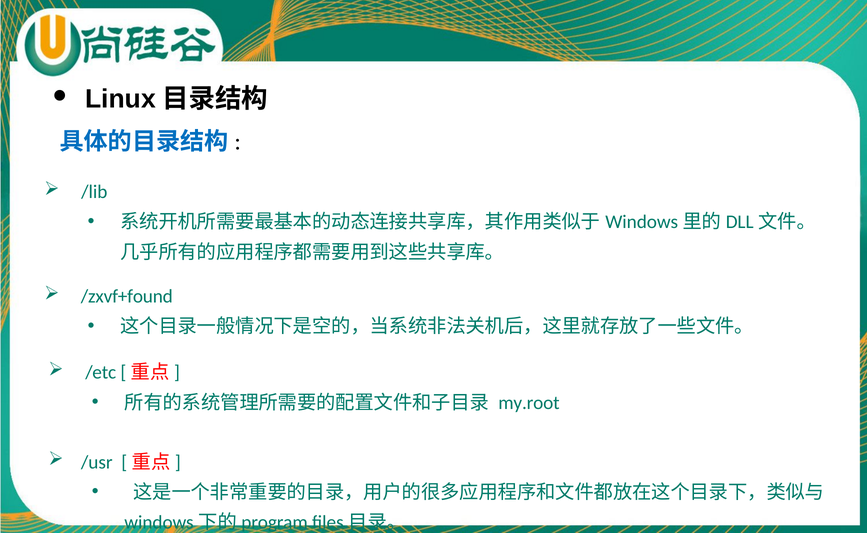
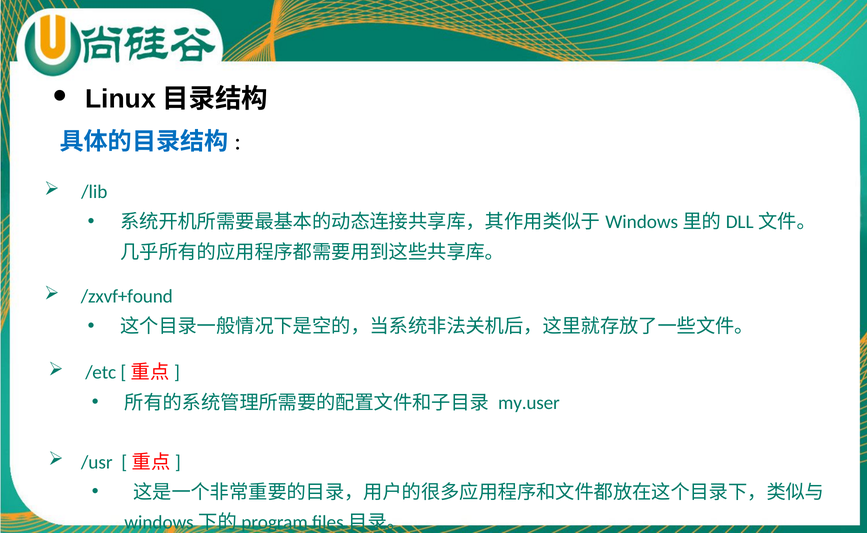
my.root: my.root -> my.user
